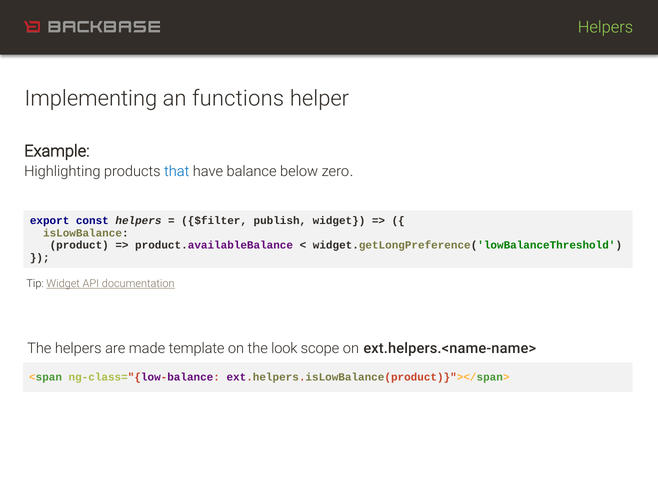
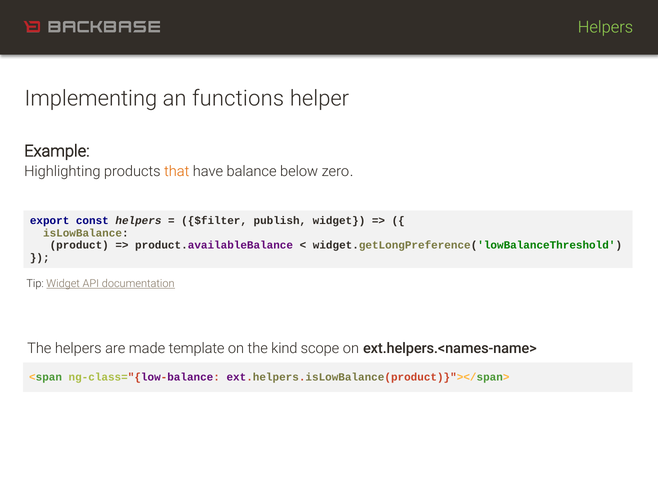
that colour: blue -> orange
look: look -> kind
ext.helpers.<name-name>: ext.helpers.<name-name> -> ext.helpers.<names-name>
